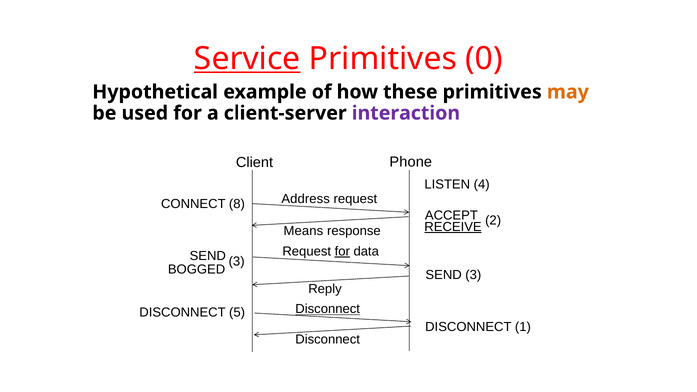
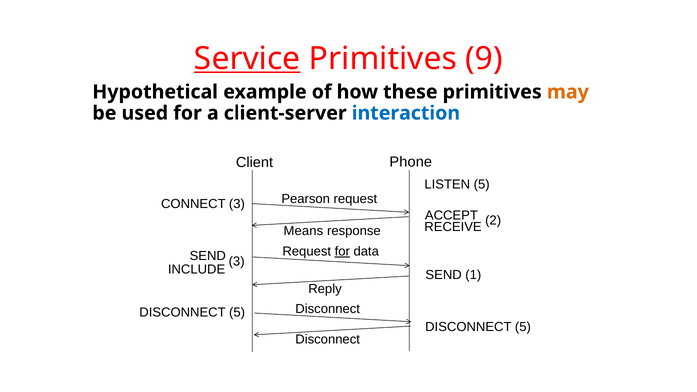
0: 0 -> 9
interaction colour: purple -> blue
LISTEN 4: 4 -> 5
Address: Address -> Pearson
CONNECT 8: 8 -> 3
RECEIVE underline: present -> none
BOGGED: BOGGED -> INCLUDE
SEND 3: 3 -> 1
Disconnect at (328, 309) underline: present -> none
1 at (523, 327): 1 -> 5
